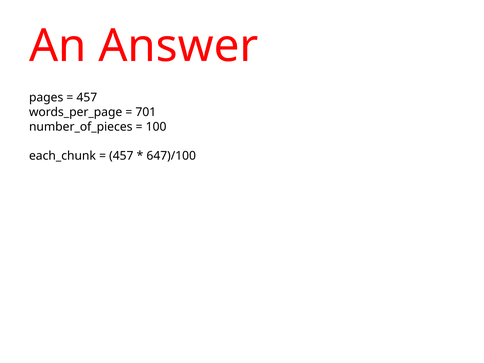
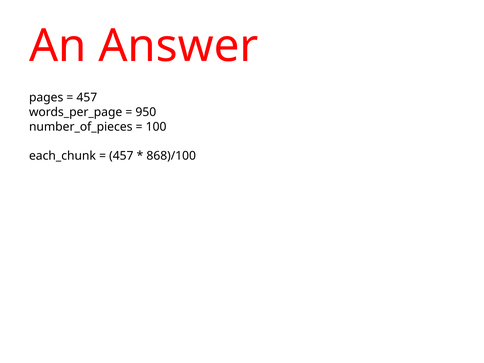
701: 701 -> 950
647)/100: 647)/100 -> 868)/100
